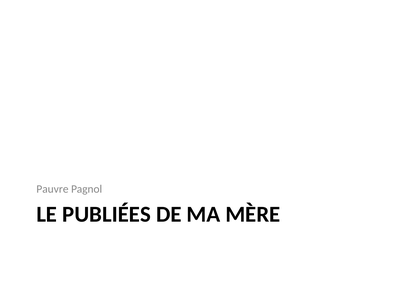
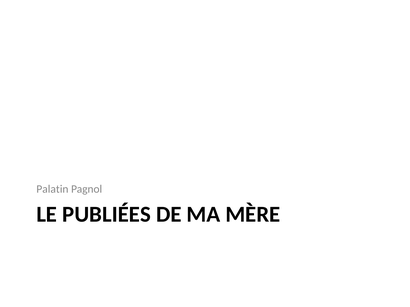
Pauvre: Pauvre -> Palatin
